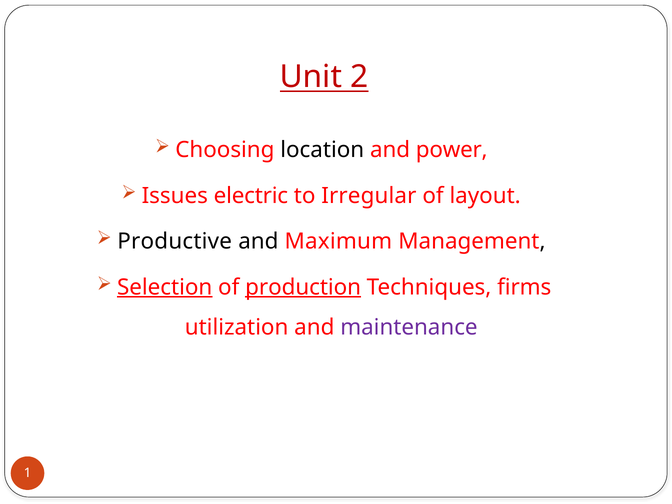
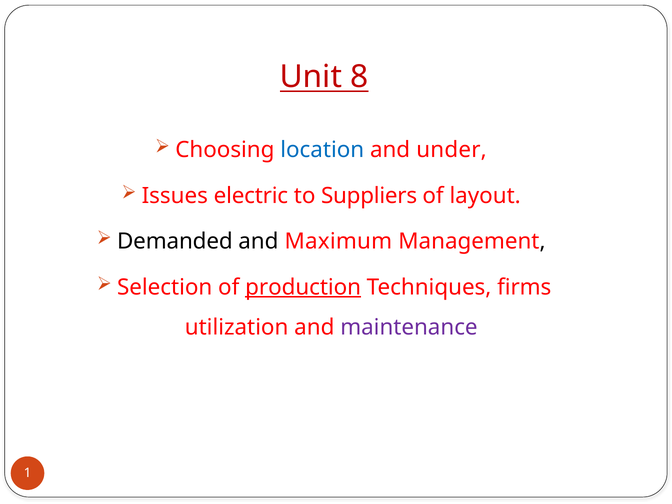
2: 2 -> 8
location colour: black -> blue
power: power -> under
Irregular: Irregular -> Suppliers
Productive: Productive -> Demanded
Selection underline: present -> none
